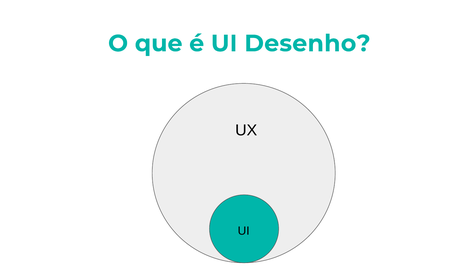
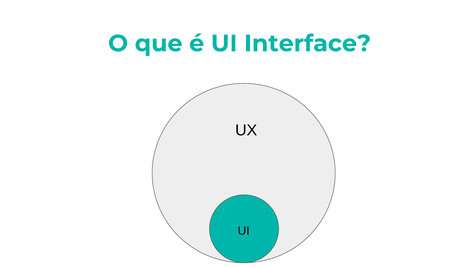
Desenho: Desenho -> Interface
